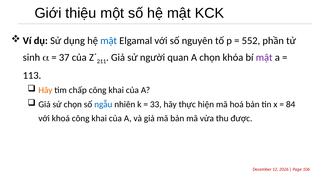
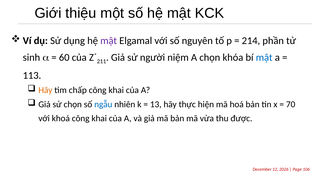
mật at (109, 41) colour: blue -> purple
552: 552 -> 214
37: 37 -> 60
quan: quan -> niệm
mật at (264, 58) colour: purple -> blue
33: 33 -> 13
84: 84 -> 70
